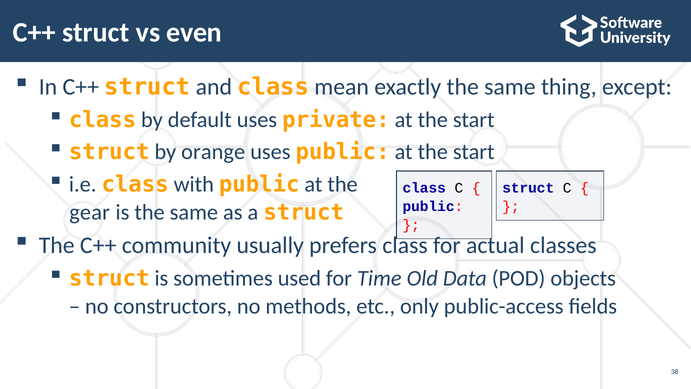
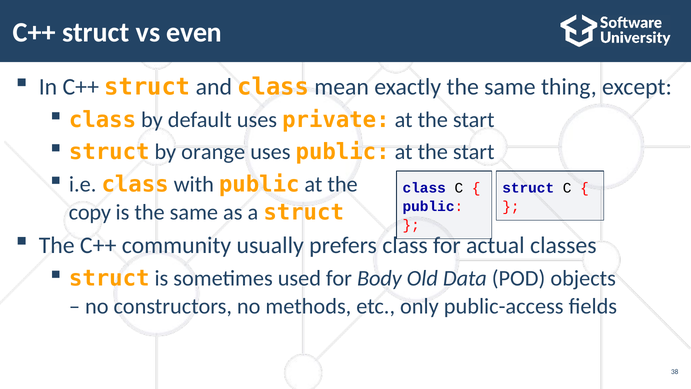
gear: gear -> copy
Time: Time -> Body
